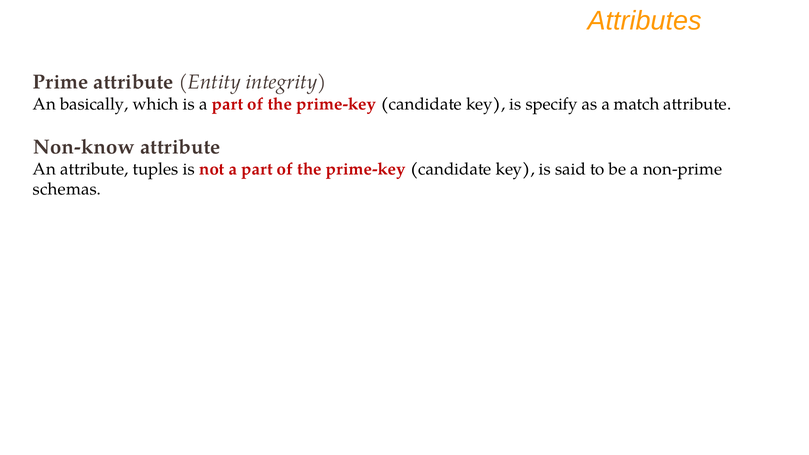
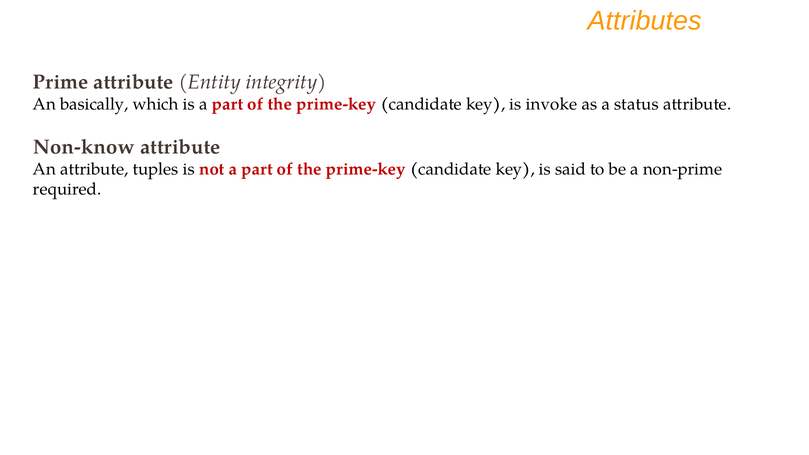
specify: specify -> invoke
match: match -> status
schemas: schemas -> required
